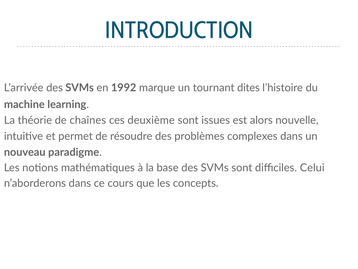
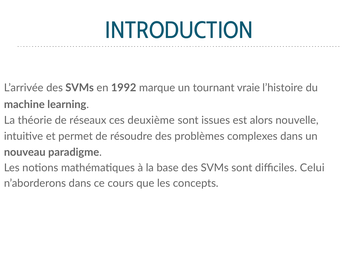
dites: dites -> vraie
chaînes: chaînes -> réseaux
